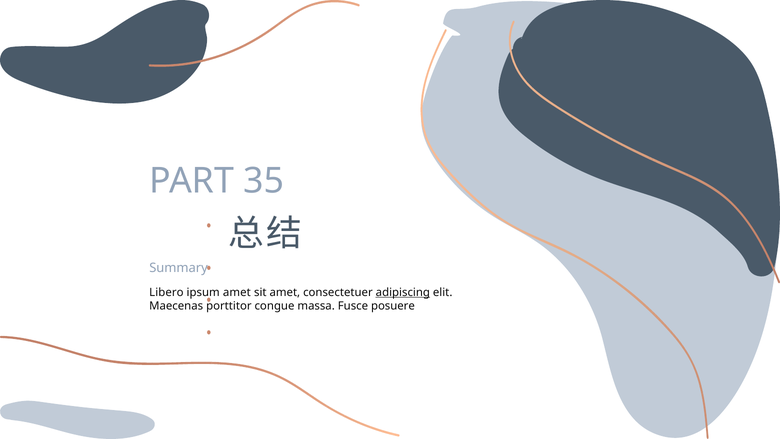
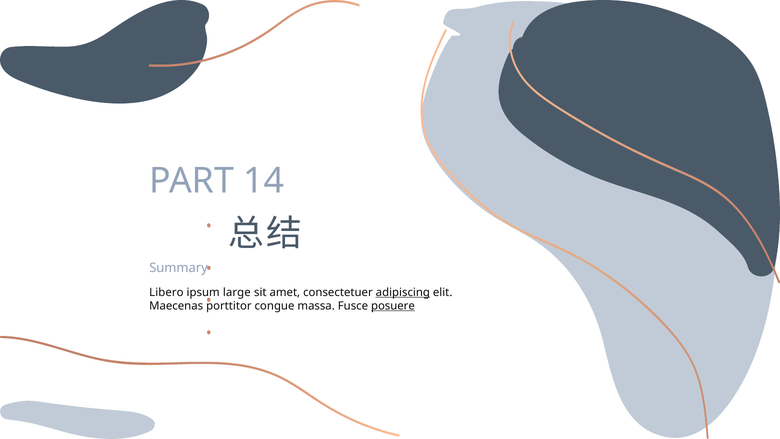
35: 35 -> 14
ipsum amet: amet -> large
posuere underline: none -> present
